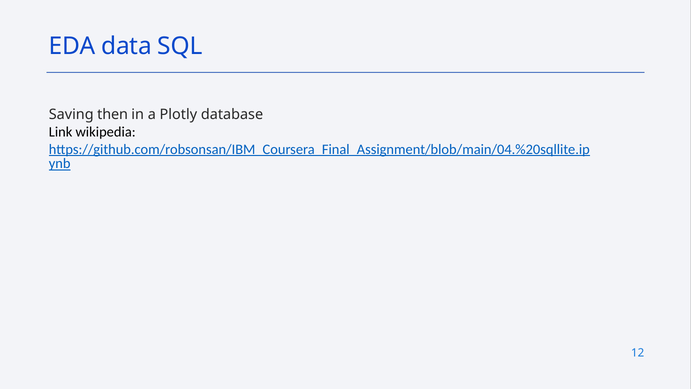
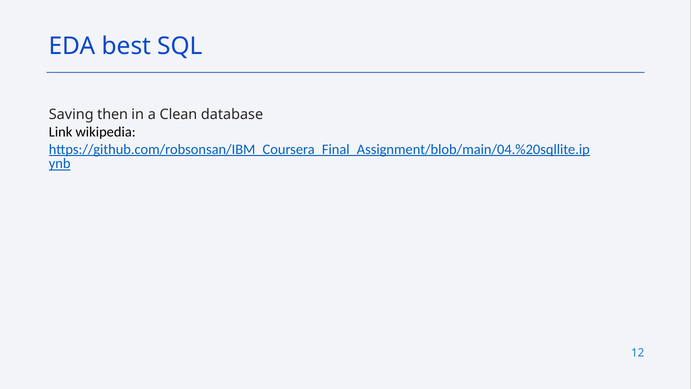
data: data -> best
Plotly: Plotly -> Clean
